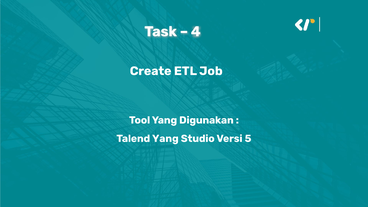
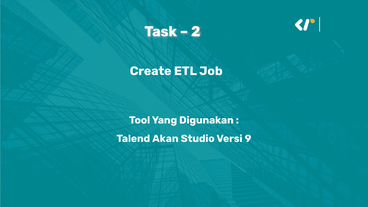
4: 4 -> 2
Talend Yang: Yang -> Akan
5: 5 -> 9
